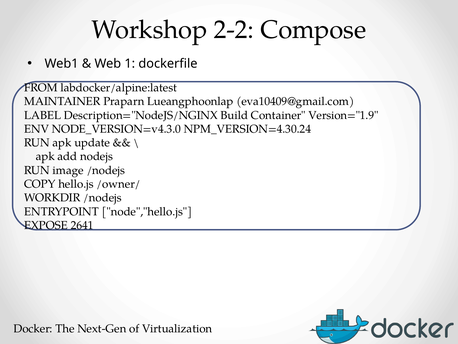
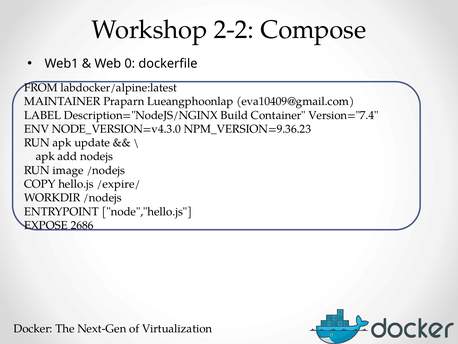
1: 1 -> 0
Version="1.9: Version="1.9 -> Version="7.4
NPM_VERSION=4.30.24: NPM_VERSION=4.30.24 -> NPM_VERSION=9.36.23
/owner/: /owner/ -> /expire/
2641: 2641 -> 2686
